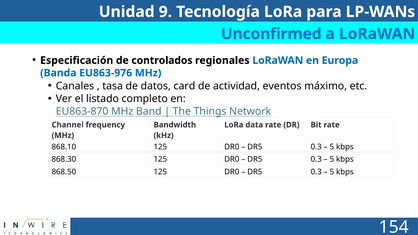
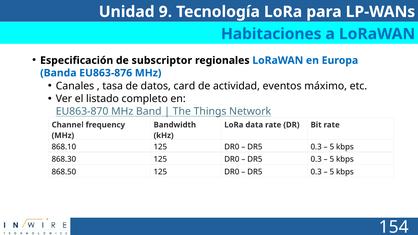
Unconfirmed: Unconfirmed -> Habitaciones
controlados: controlados -> subscriptor
EU863-976: EU863-976 -> EU863-876
